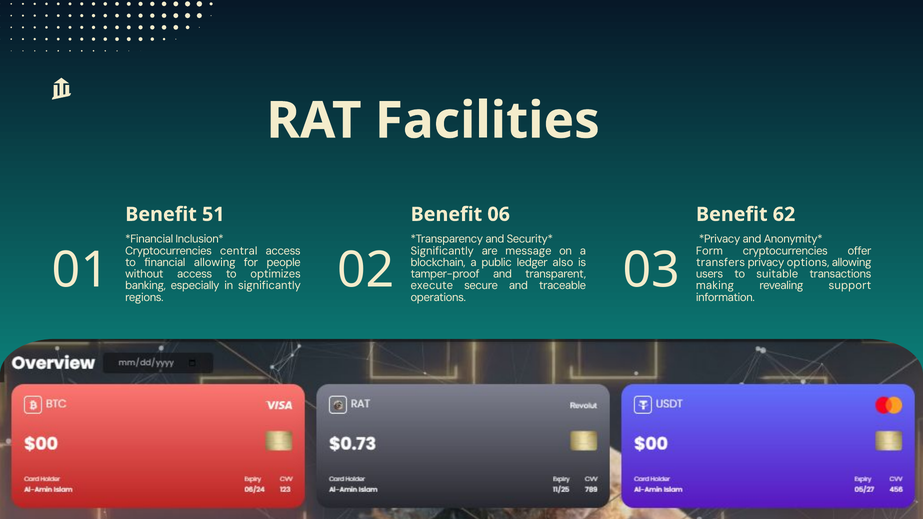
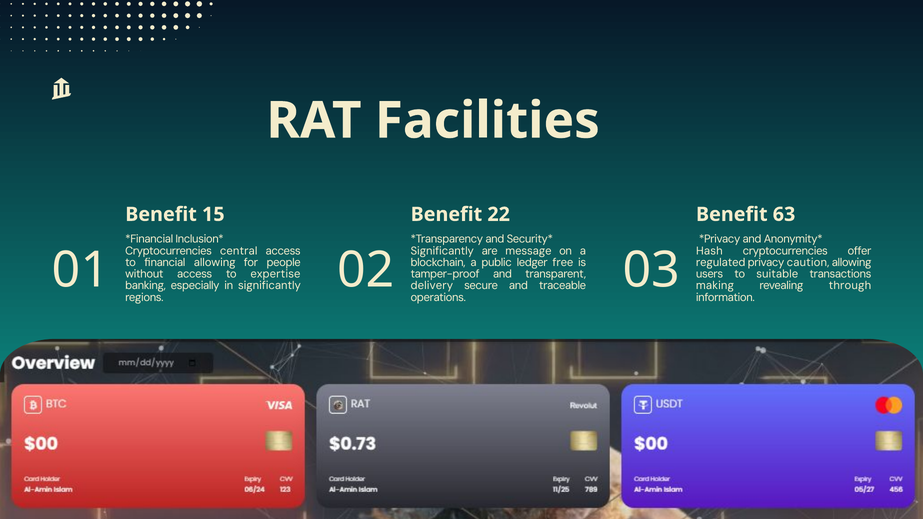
51: 51 -> 15
06: 06 -> 22
62: 62 -> 63
Form: Form -> Hash
also: also -> free
transfers: transfers -> regulated
options: options -> caution
optimizes: optimizes -> expertise
execute: execute -> delivery
support: support -> through
